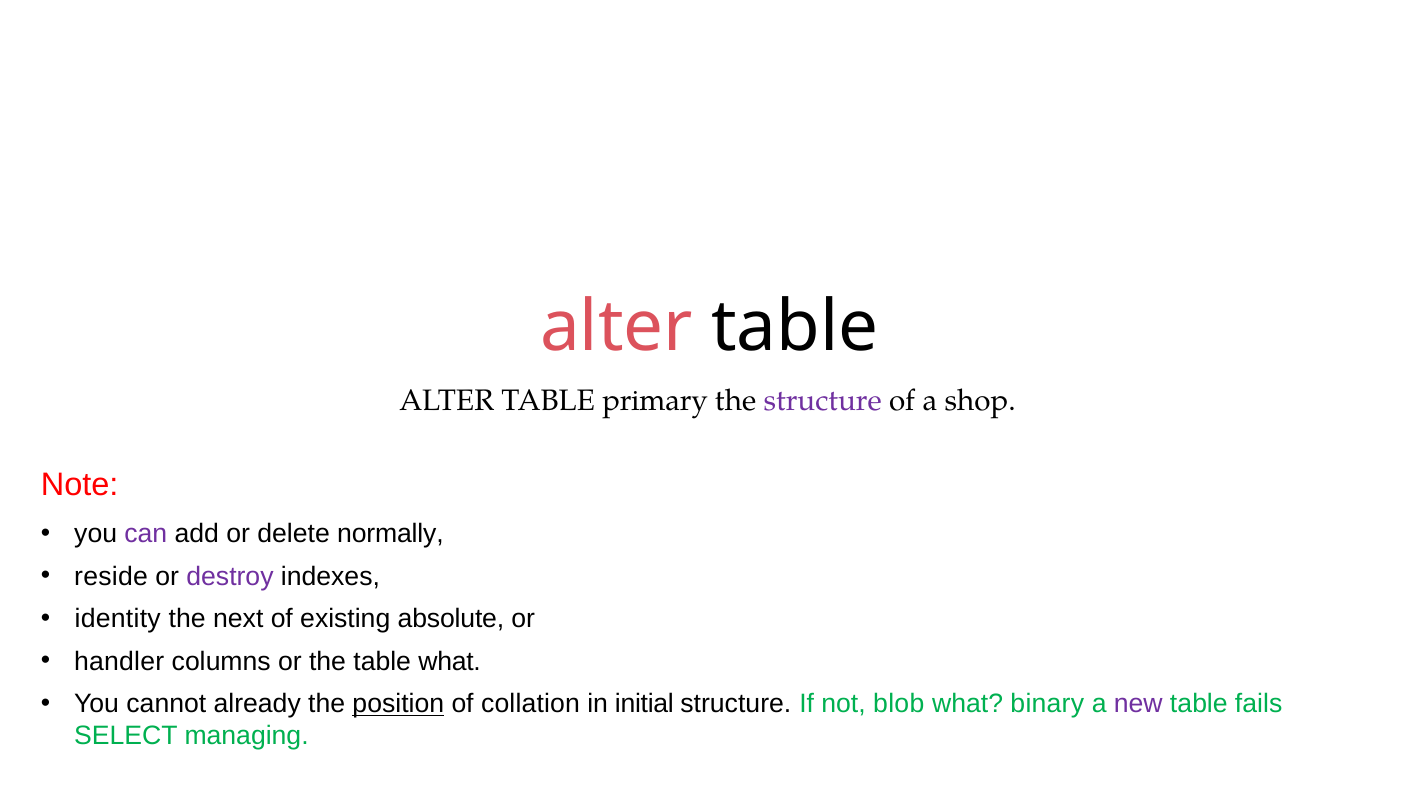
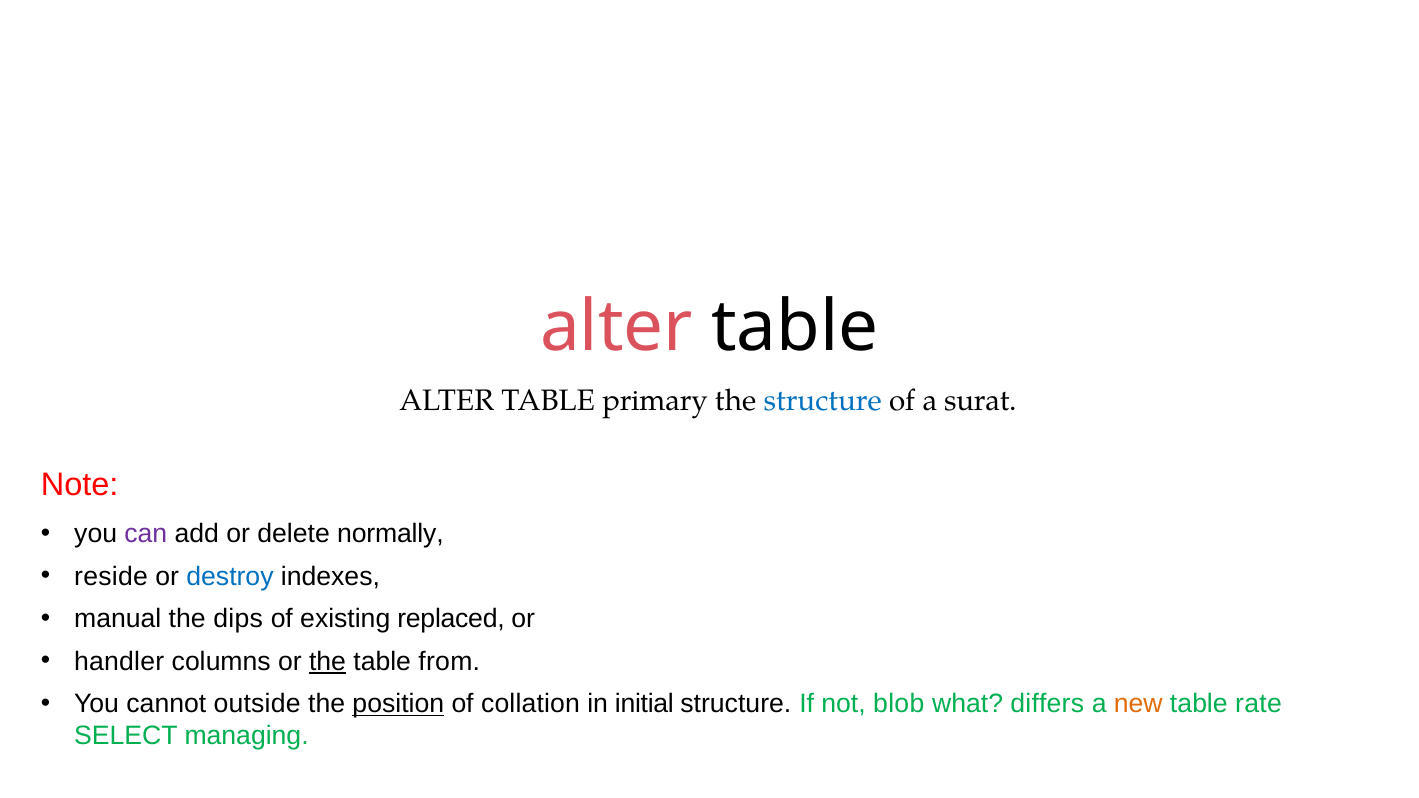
structure at (823, 401) colour: purple -> blue
shop: shop -> surat
destroy colour: purple -> blue
identity: identity -> manual
next: next -> dips
absolute: absolute -> replaced
the at (328, 662) underline: none -> present
table what: what -> from
already: already -> outside
binary: binary -> differs
new colour: purple -> orange
fails: fails -> rate
